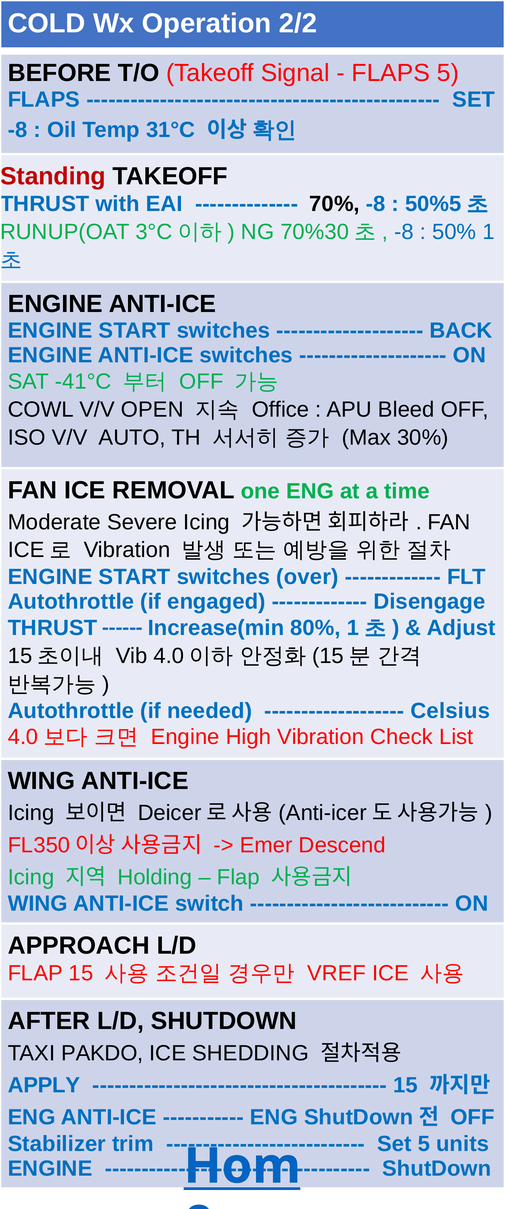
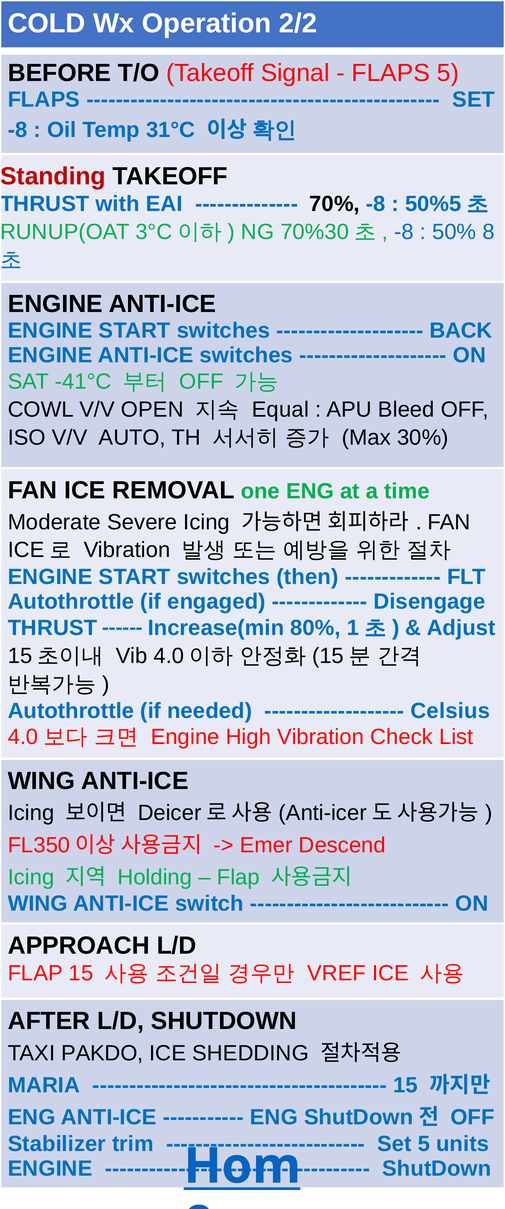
1: 1 -> 8
Office: Office -> Equal
over: over -> then
APPLY: APPLY -> MARIA
